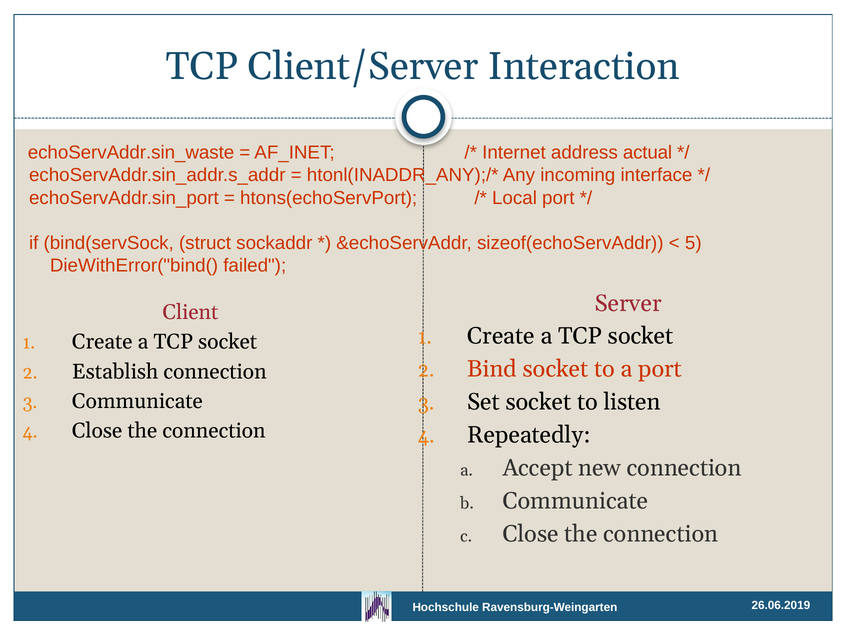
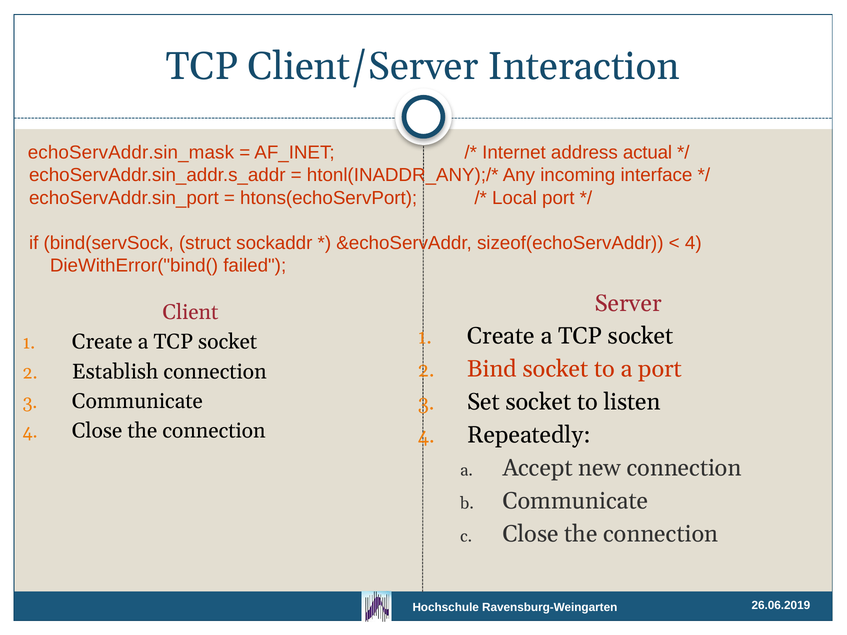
echoServAddr.sin_waste: echoServAddr.sin_waste -> echoServAddr.sin_mask
5 at (693, 243): 5 -> 4
